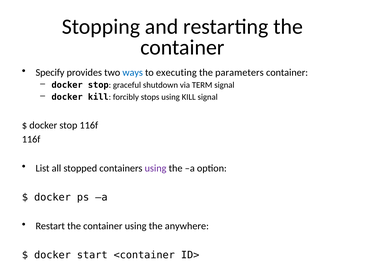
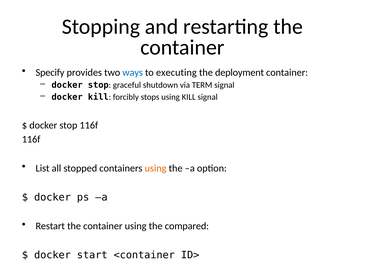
parameters: parameters -> deployment
using at (156, 168) colour: purple -> orange
anywhere: anywhere -> compared
